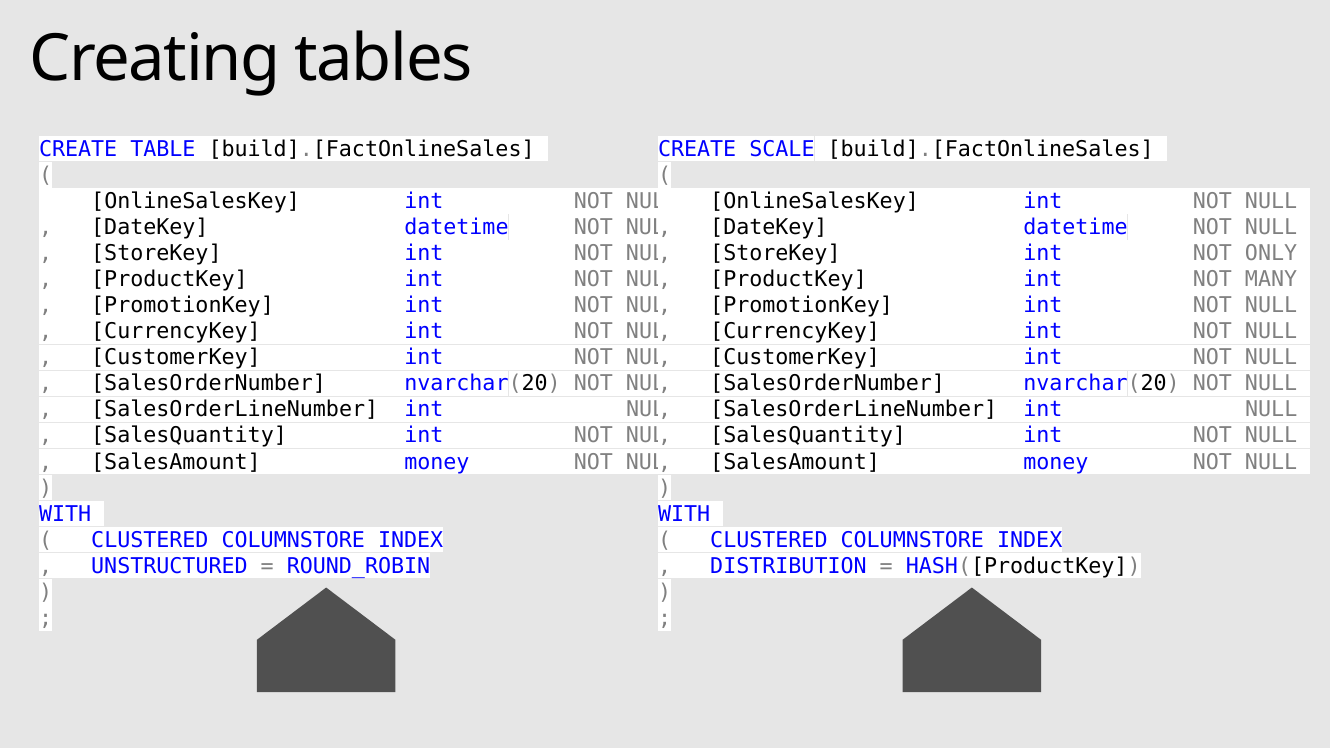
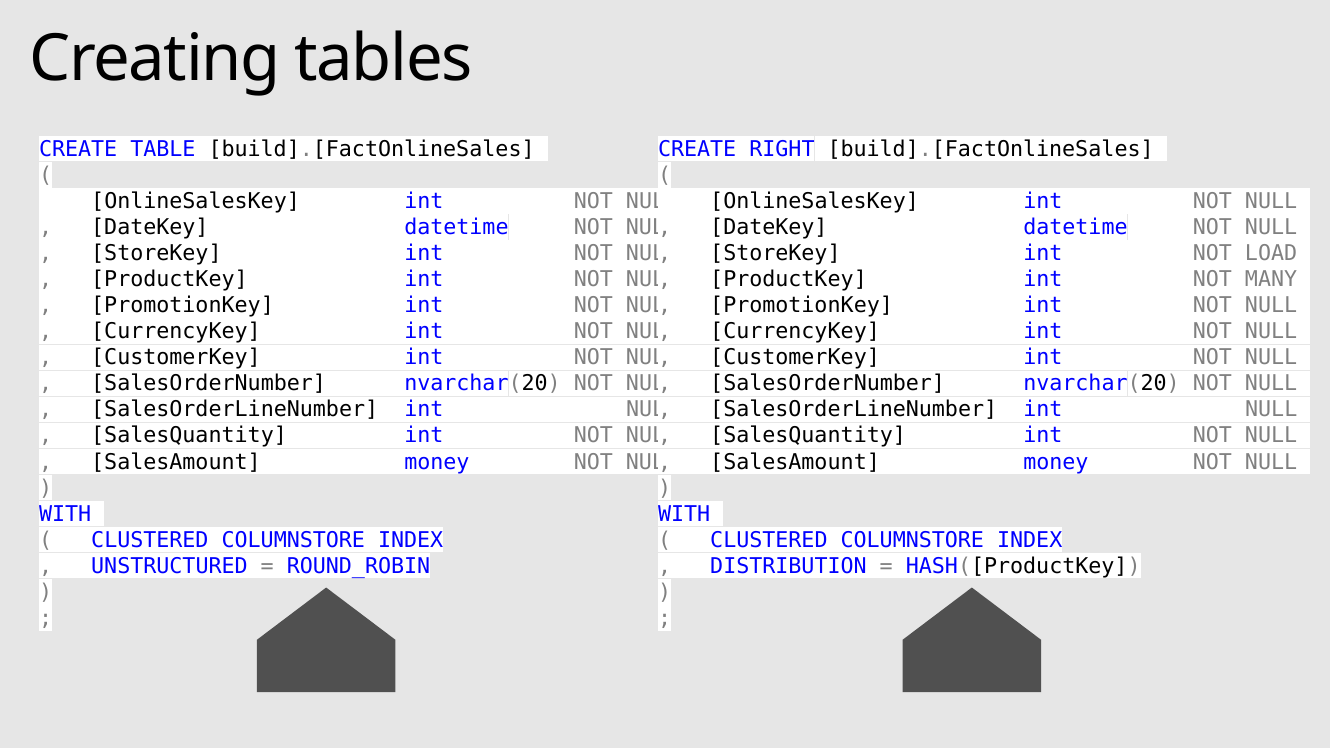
SCALE: SCALE -> RIGHT
ONLY: ONLY -> LOAD
